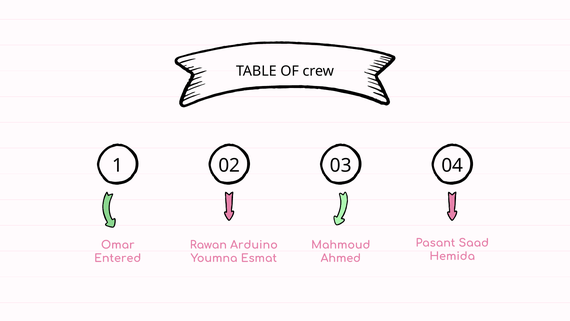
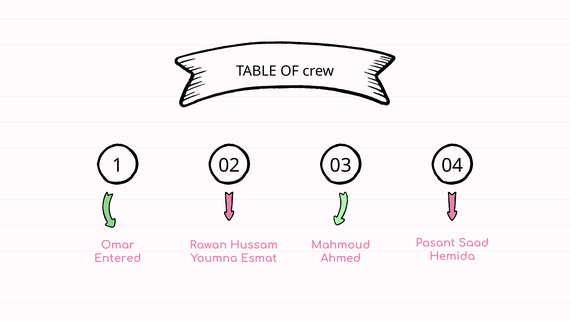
Arduino: Arduino -> Hussam
